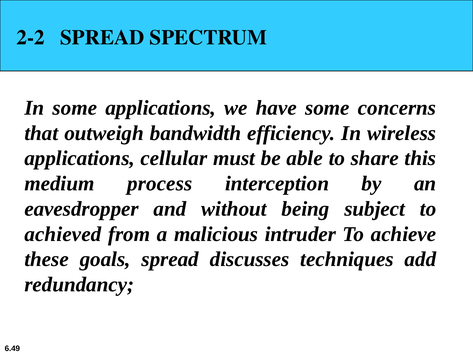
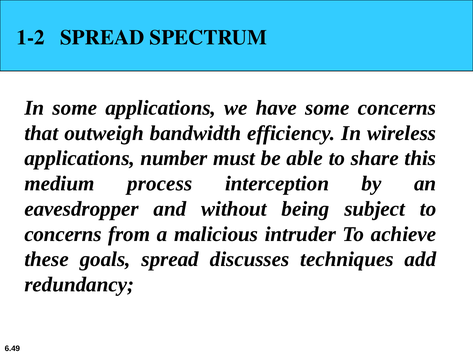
2-2: 2-2 -> 1-2
cellular: cellular -> number
achieved at (63, 234): achieved -> concerns
